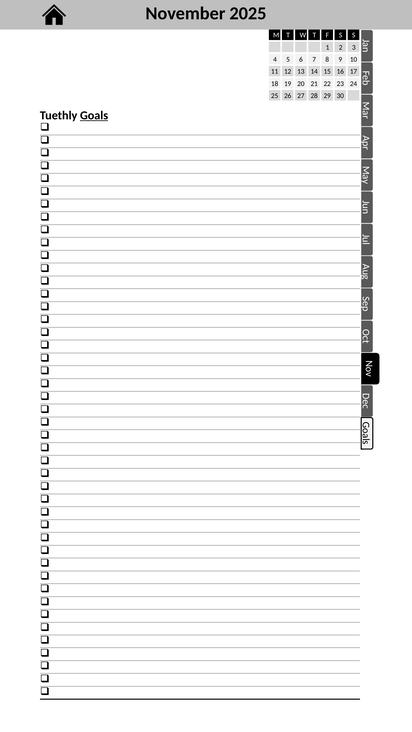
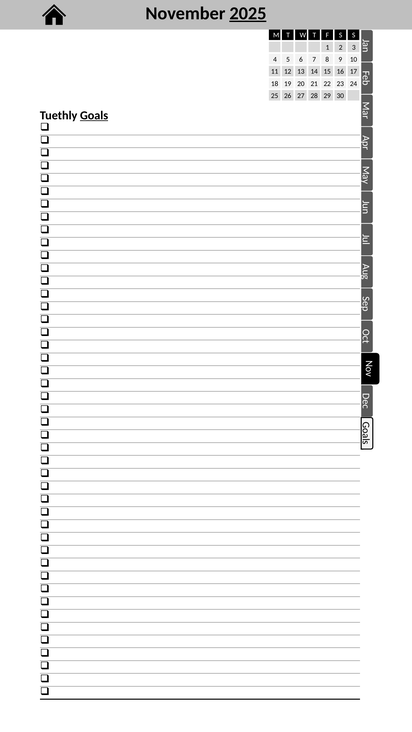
2025 underline: none -> present
